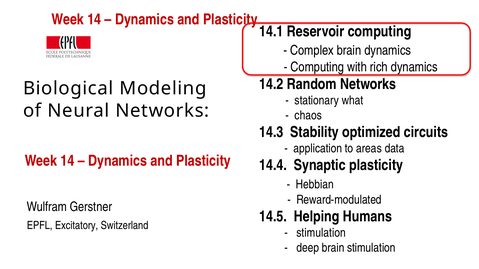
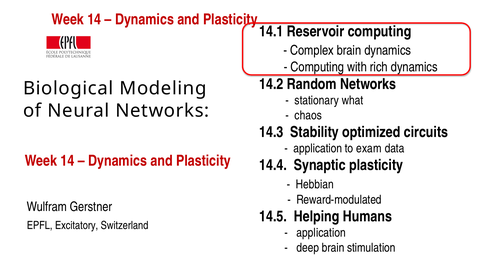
areas: areas -> exam
stimulation at (321, 233): stimulation -> application
